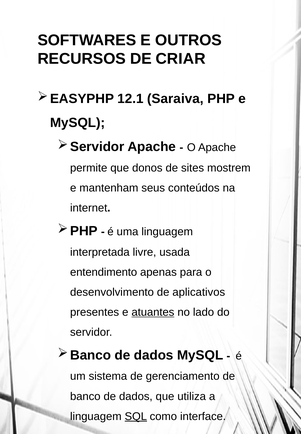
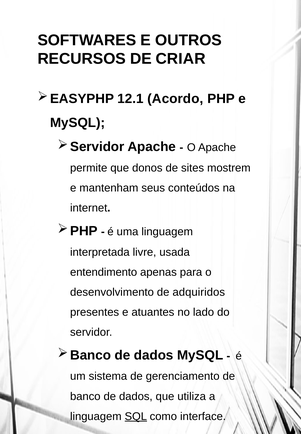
Saraiva: Saraiva -> Acordo
aplicativos: aplicativos -> adquiridos
atuantes underline: present -> none
